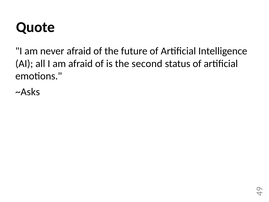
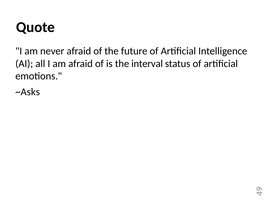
second: second -> interval
